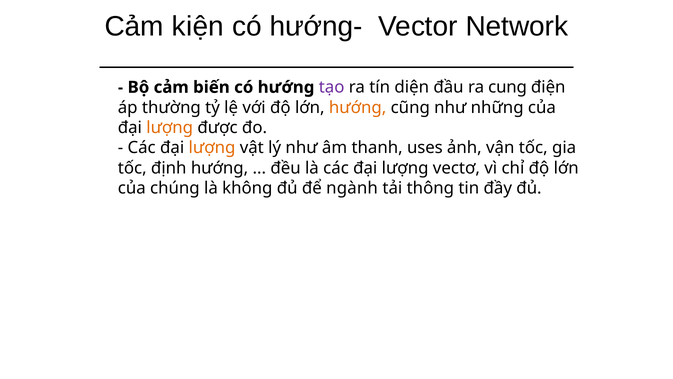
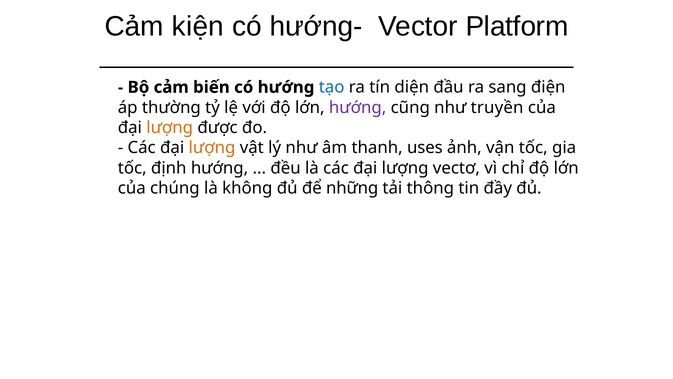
Network: Network -> Platform
tạo colour: purple -> blue
cung: cung -> sang
hướng at (358, 107) colour: orange -> purple
những: những -> truyền
ngành: ngành -> những
